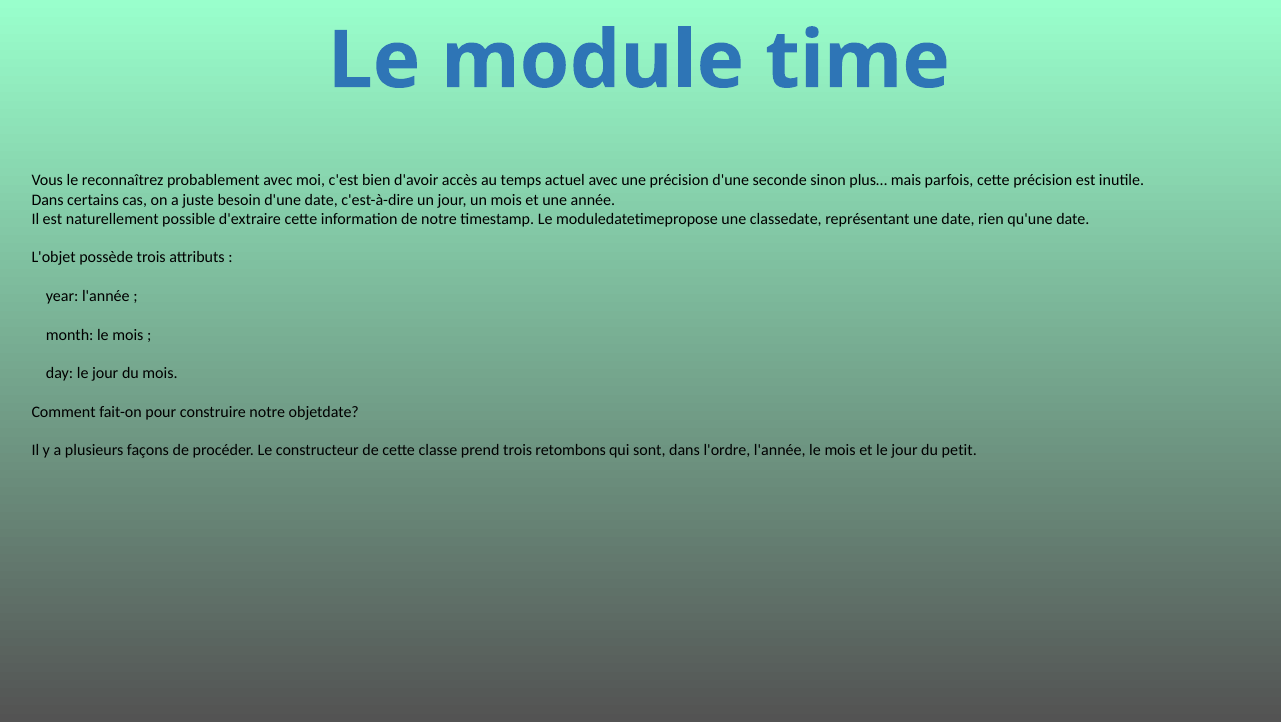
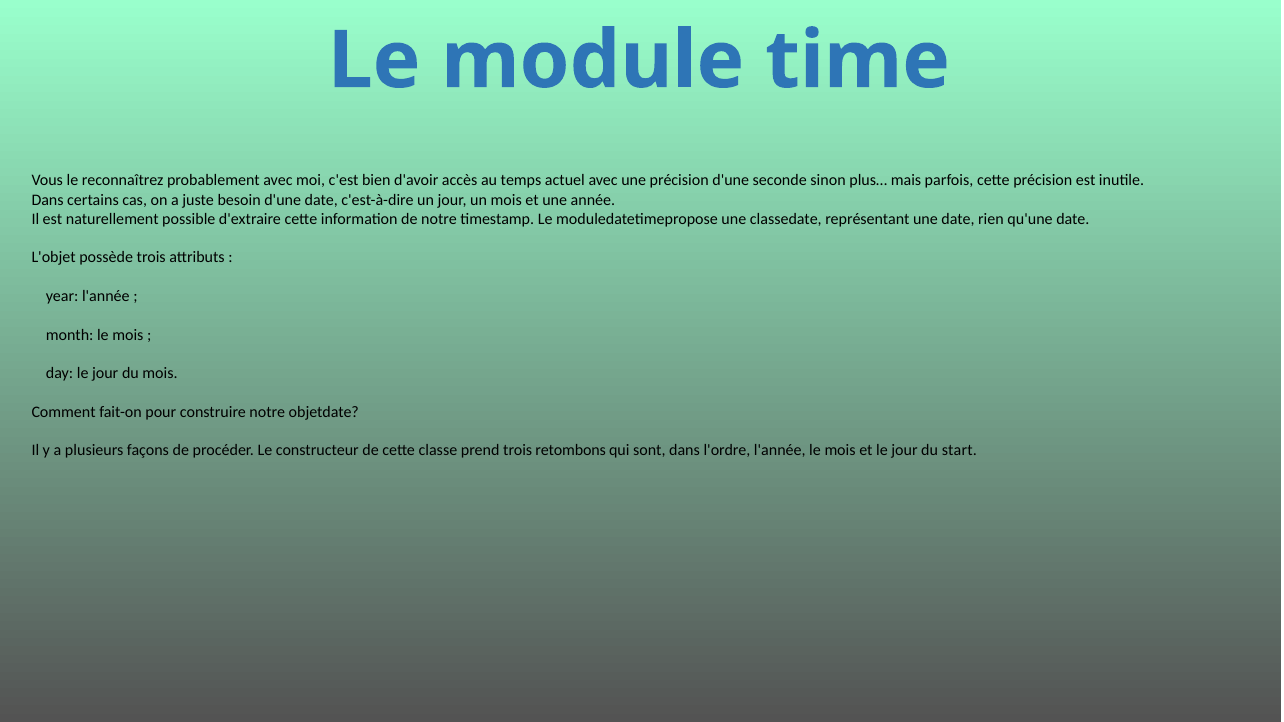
petit: petit -> start
